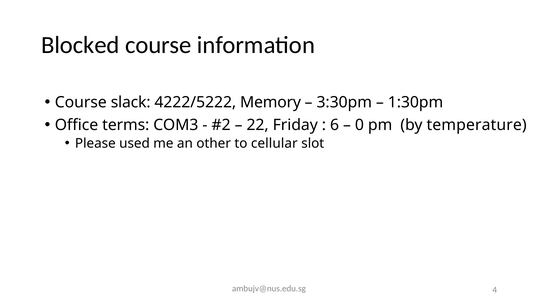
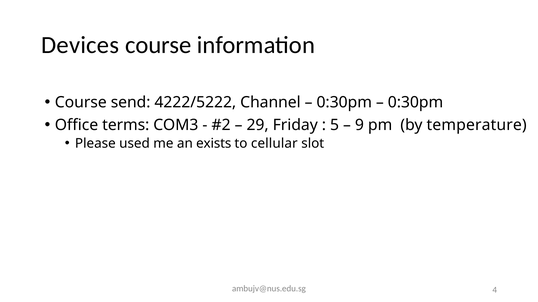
Blocked: Blocked -> Devices
slack: slack -> send
Memory: Memory -> Channel
3:30pm at (344, 103): 3:30pm -> 0:30pm
1:30pm at (416, 103): 1:30pm -> 0:30pm
22: 22 -> 29
6: 6 -> 5
0: 0 -> 9
other: other -> exists
